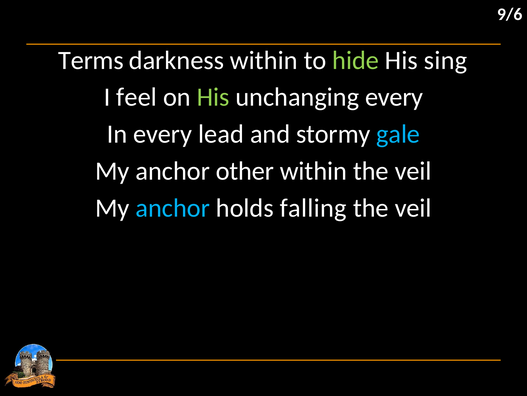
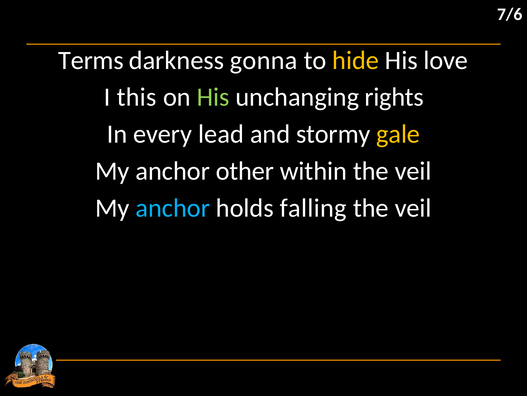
9/6: 9/6 -> 7/6
darkness within: within -> gonna
hide colour: light green -> yellow
sing: sing -> love
feel: feel -> this
unchanging every: every -> rights
gale colour: light blue -> yellow
